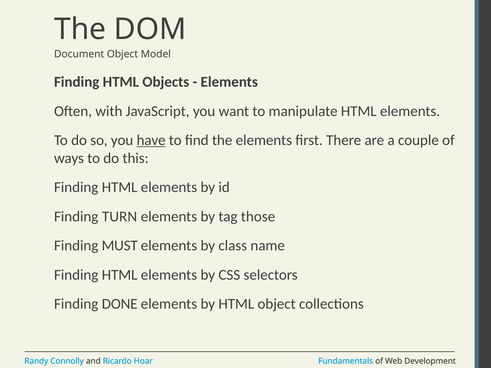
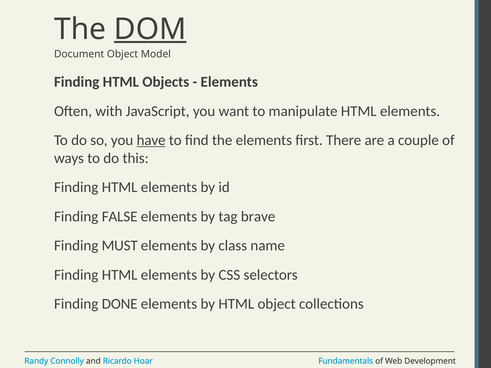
DOM underline: none -> present
TURN: TURN -> FALSE
those: those -> brave
